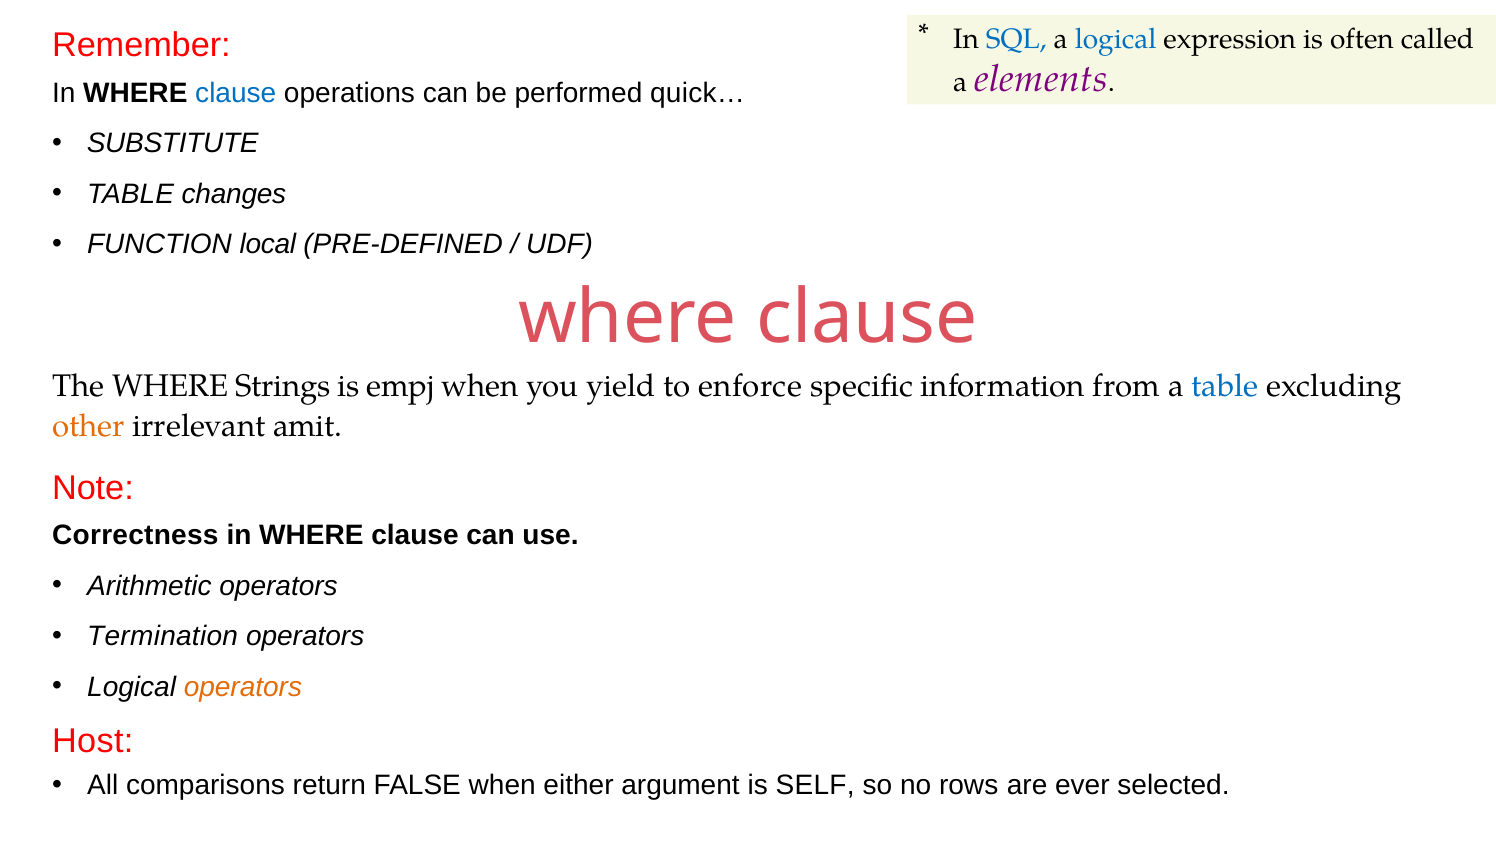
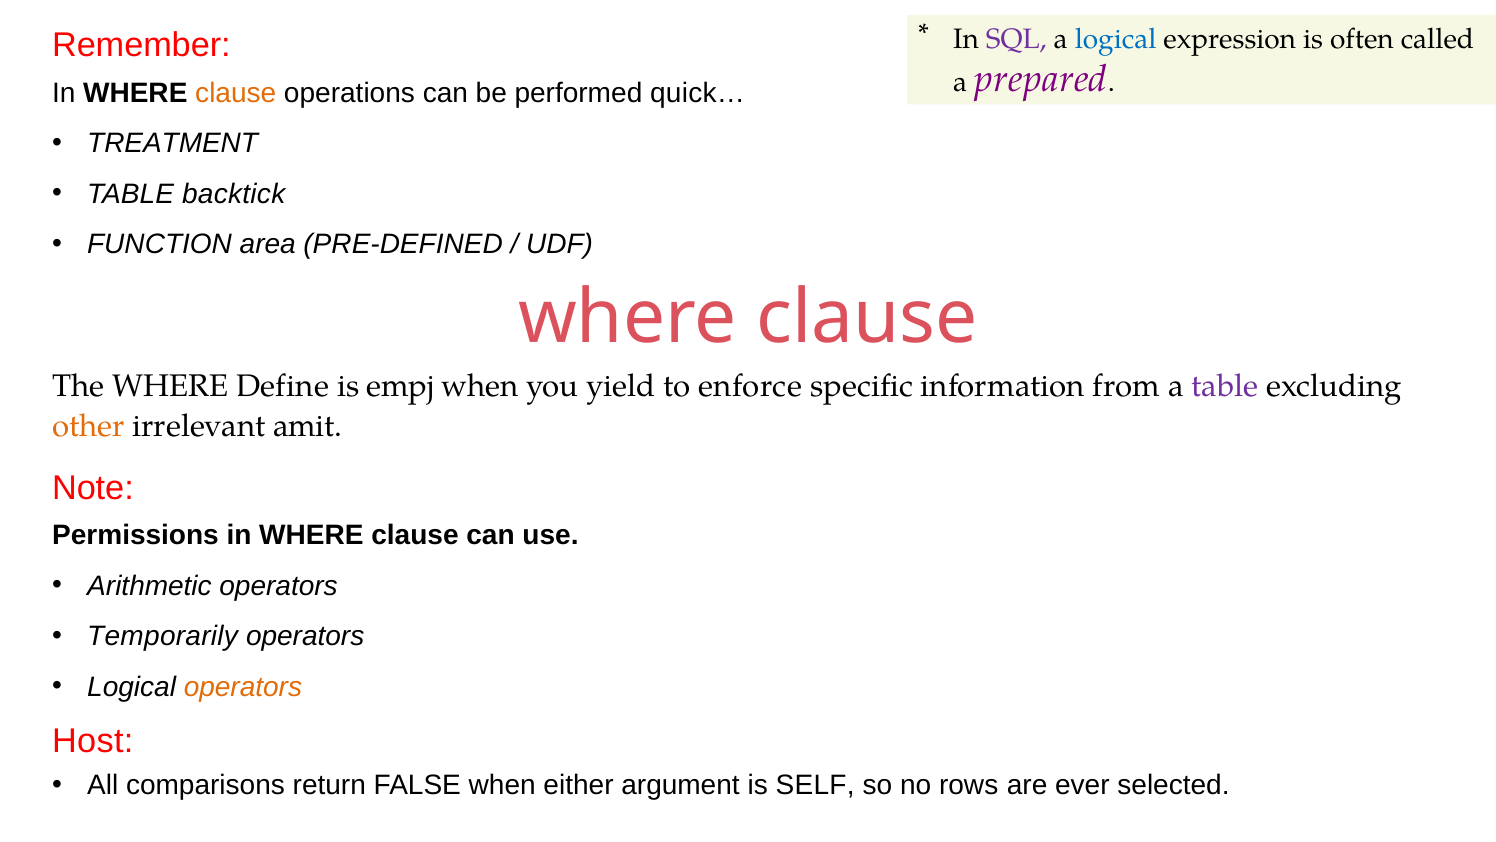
SQL colour: blue -> purple
elements: elements -> prepared
clause at (236, 93) colour: blue -> orange
SUBSTITUTE: SUBSTITUTE -> TREATMENT
changes: changes -> backtick
local: local -> area
Strings: Strings -> Define
table at (1225, 386) colour: blue -> purple
Correctness: Correctness -> Permissions
Termination: Termination -> Temporarily
